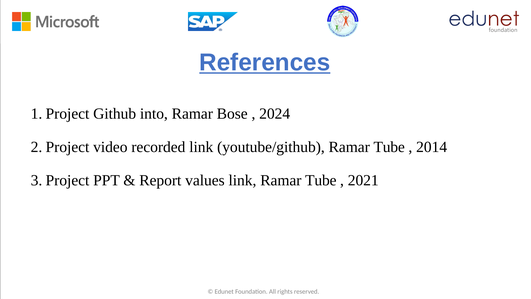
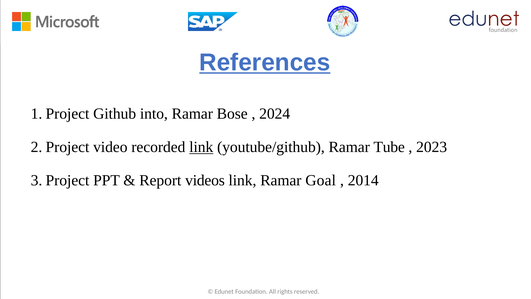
link at (201, 147) underline: none -> present
2014: 2014 -> 2023
values: values -> videos
link Ramar Tube: Tube -> Goal
2021: 2021 -> 2014
